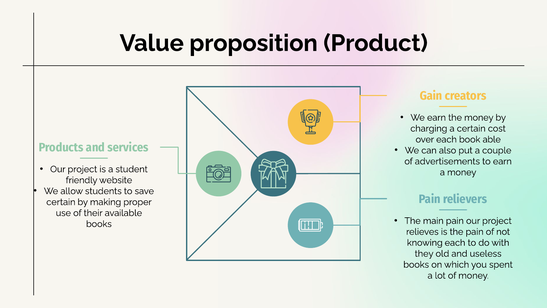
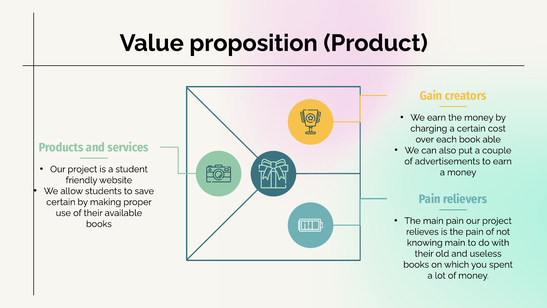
knowing each: each -> main
they at (424, 253): they -> their
